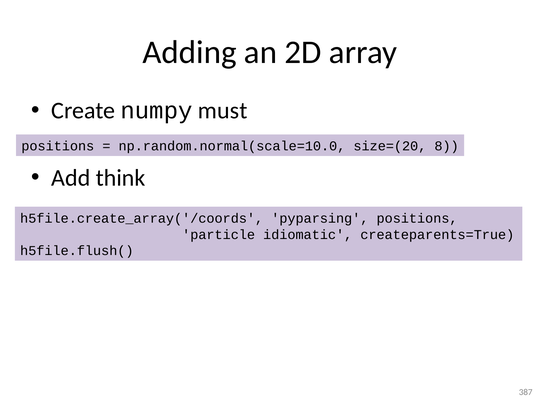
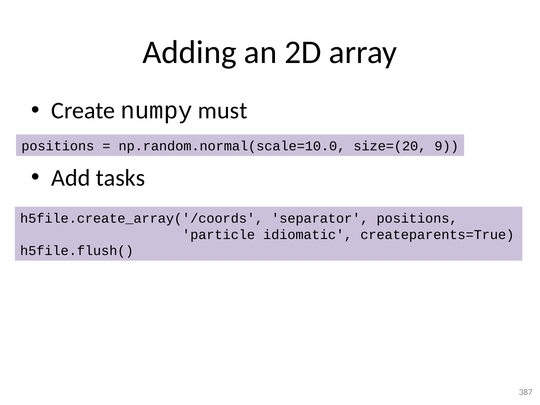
8: 8 -> 9
think: think -> tasks
pyparsing: pyparsing -> separator
